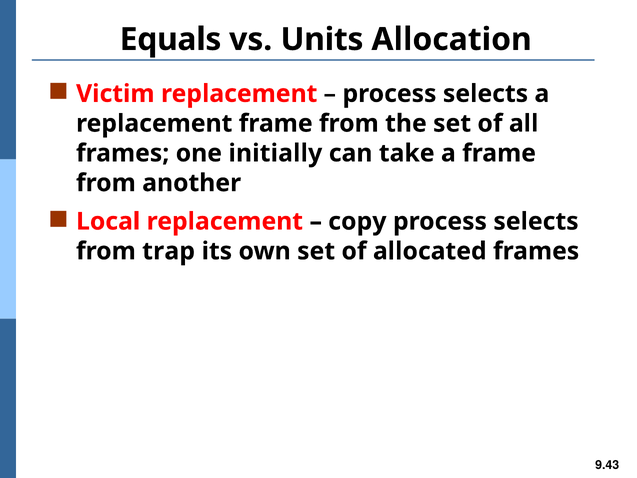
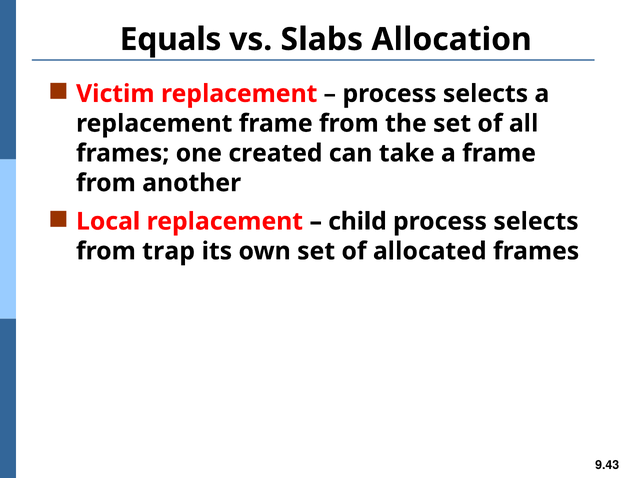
Units: Units -> Slabs
initially: initially -> created
copy: copy -> child
